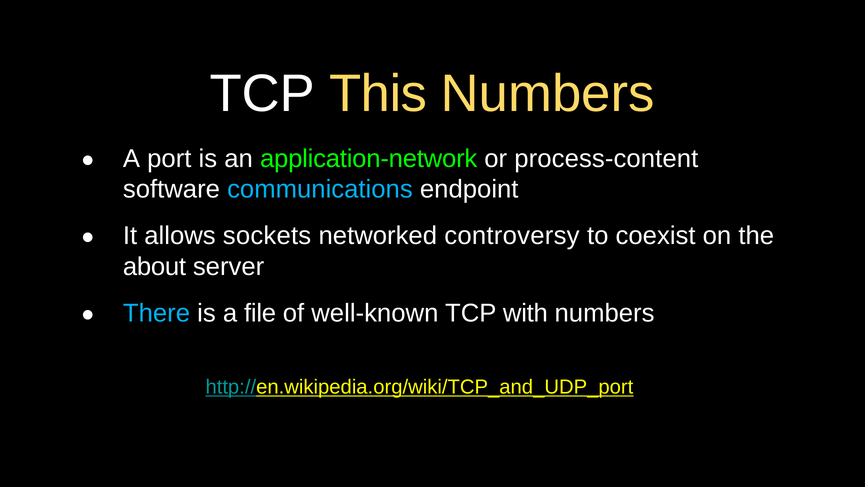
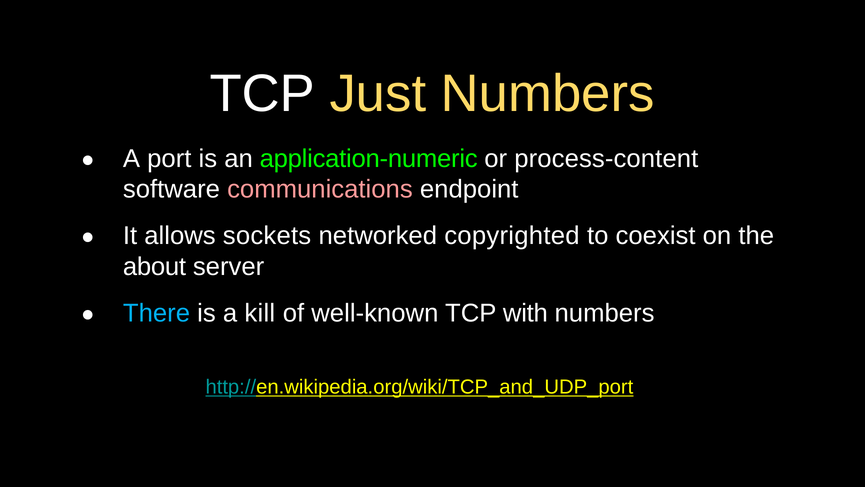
This: This -> Just
application-network: application-network -> application-numeric
communications colour: light blue -> pink
controversy: controversy -> copyrighted
file: file -> kill
